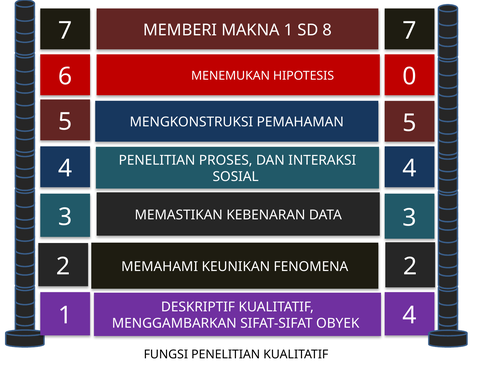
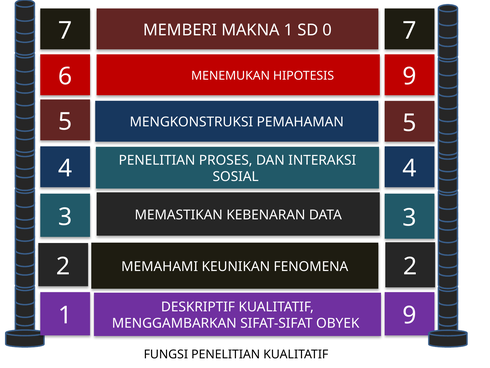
8: 8 -> 0
HIPOTESIS 0: 0 -> 9
OBYEK 4: 4 -> 9
